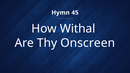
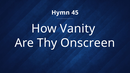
Withal: Withal -> Vanity
